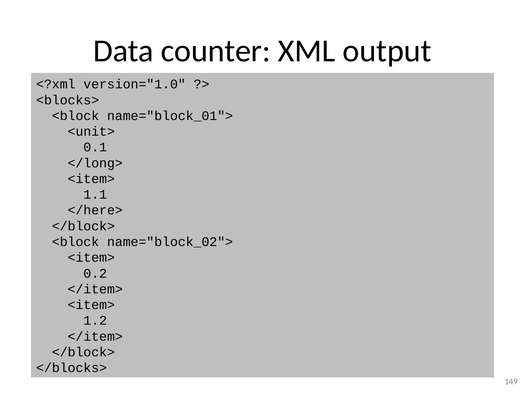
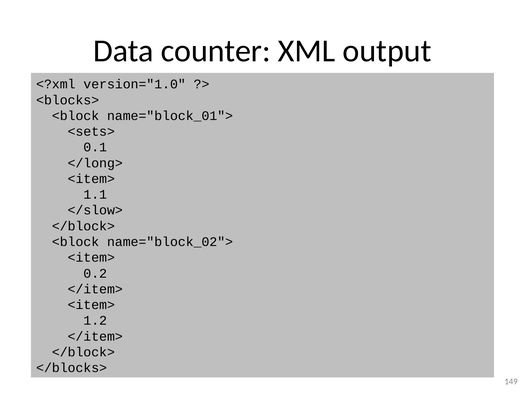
<unit>: <unit> -> <sets>
</here>: </here> -> </slow>
